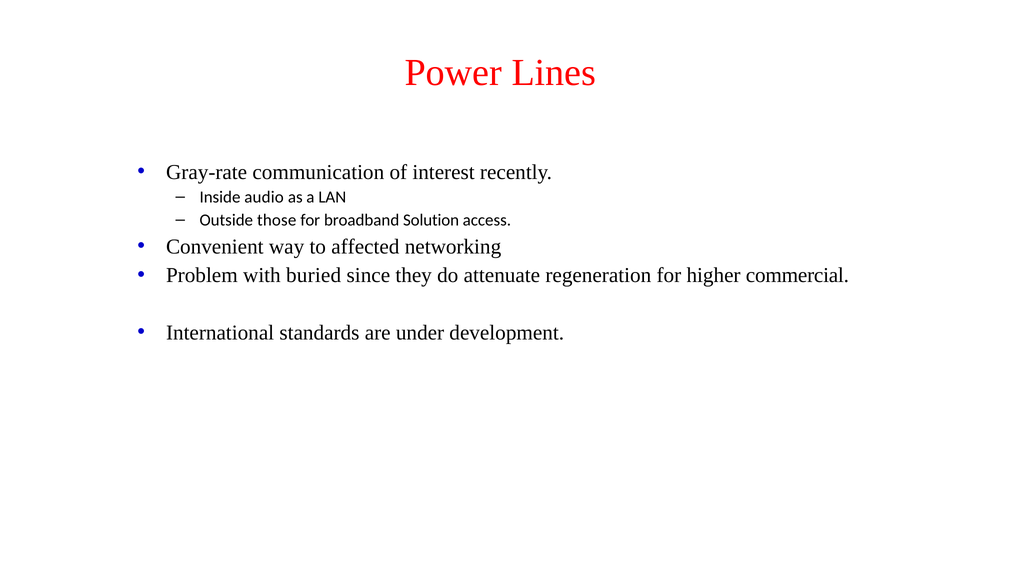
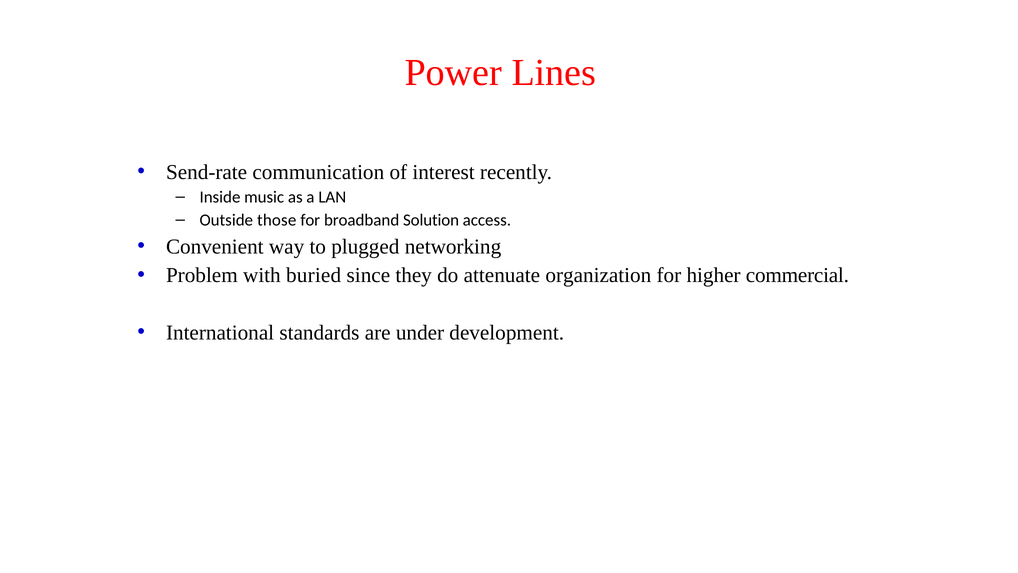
Gray-rate: Gray-rate -> Send-rate
audio: audio -> music
affected: affected -> plugged
regeneration: regeneration -> organization
